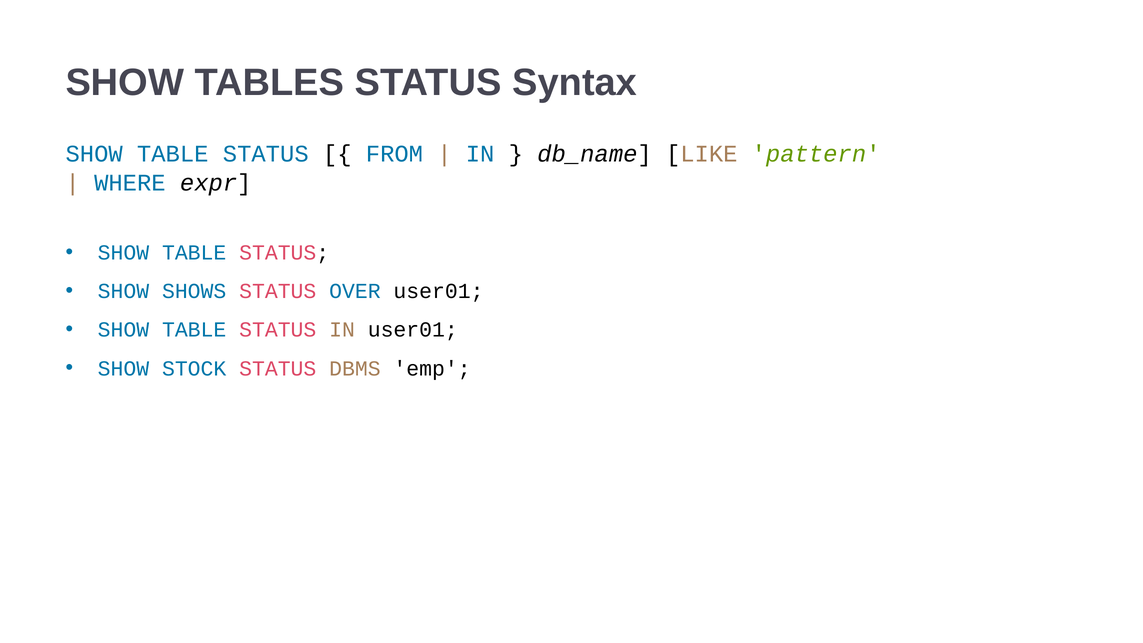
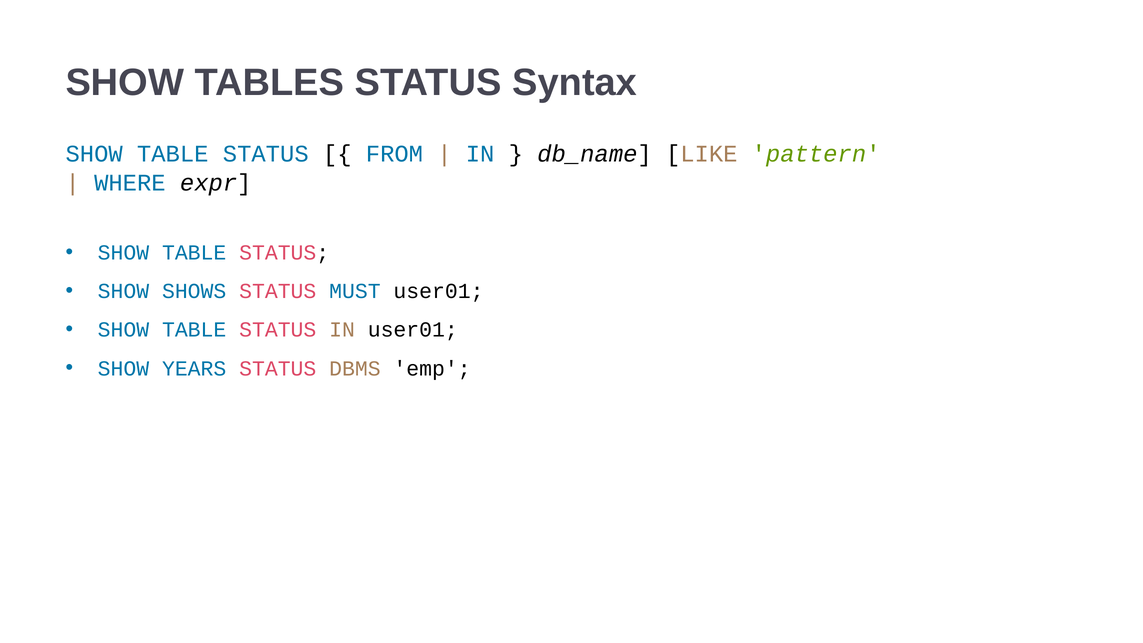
OVER: OVER -> MUST
STOCK: STOCK -> YEARS
